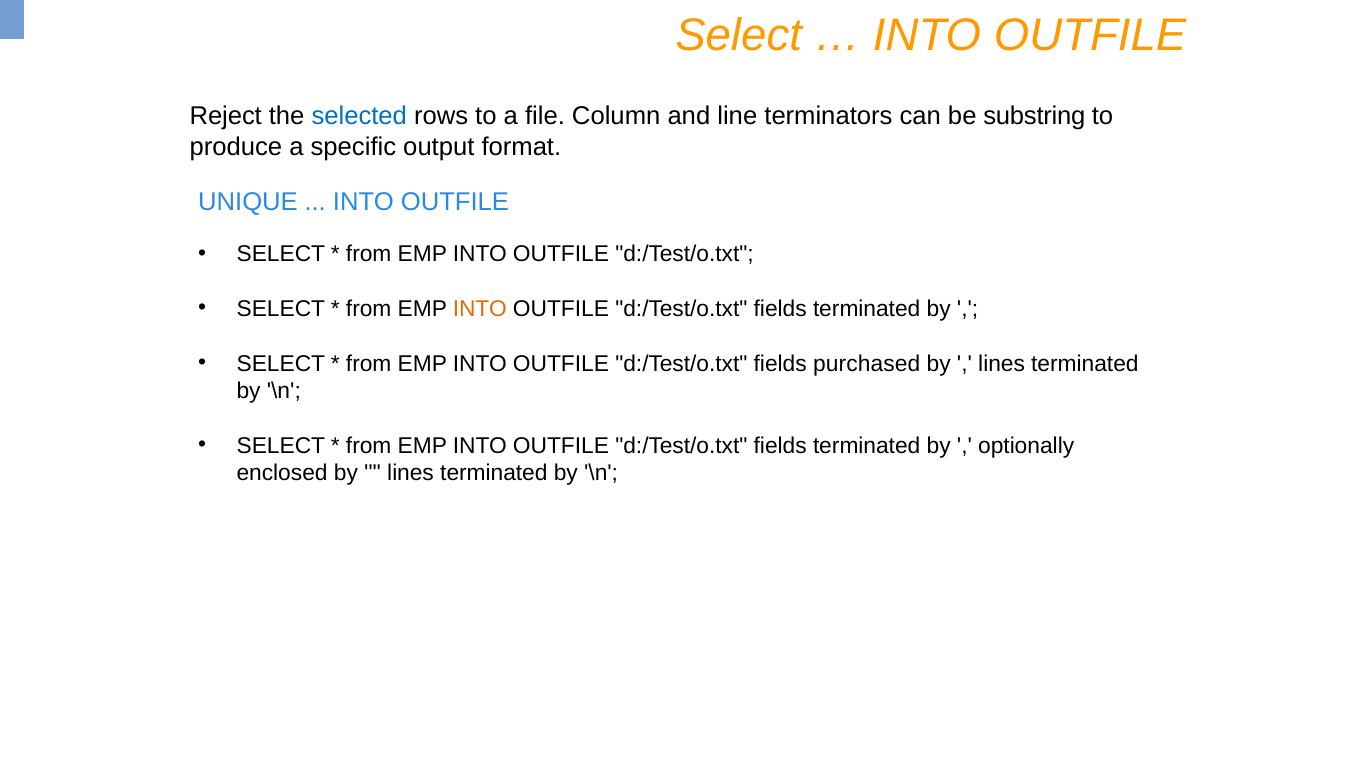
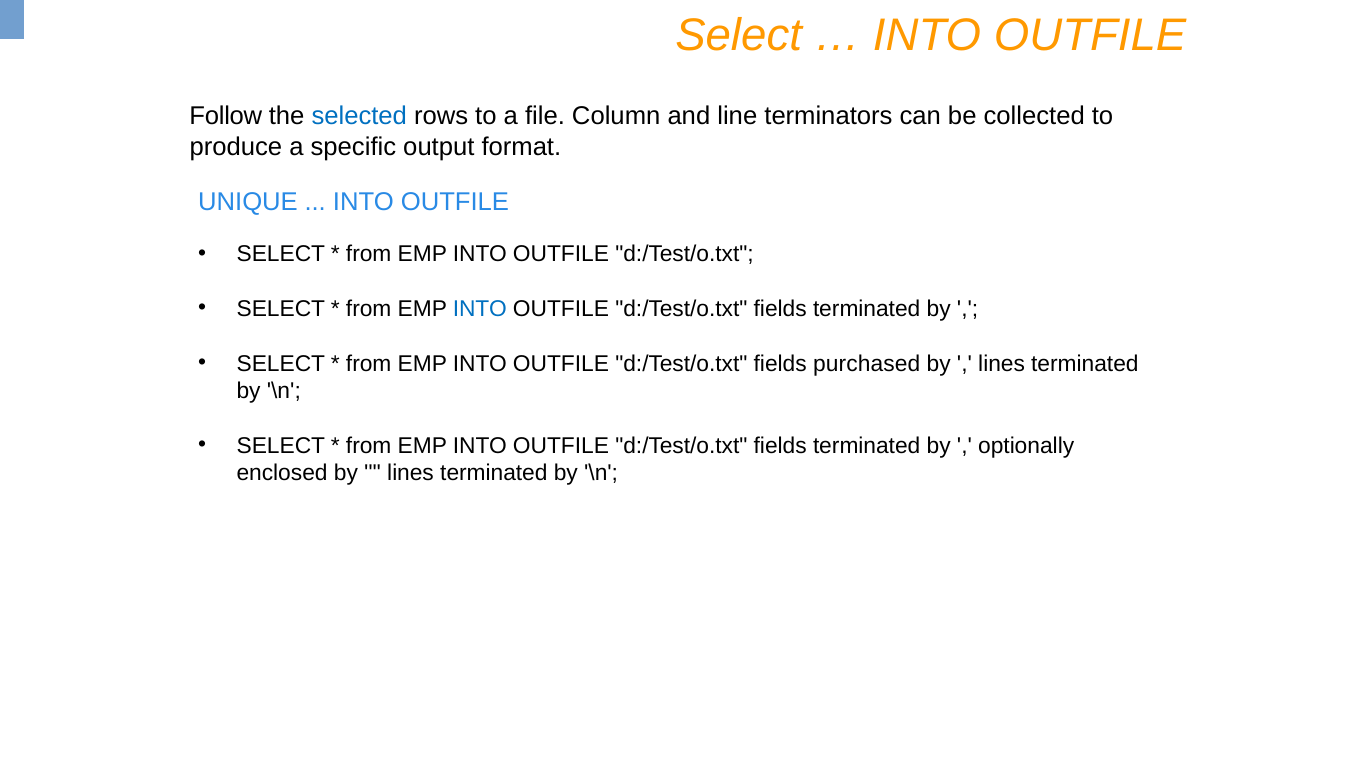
Reject: Reject -> Follow
substring: substring -> collected
INTO at (480, 309) colour: orange -> blue
